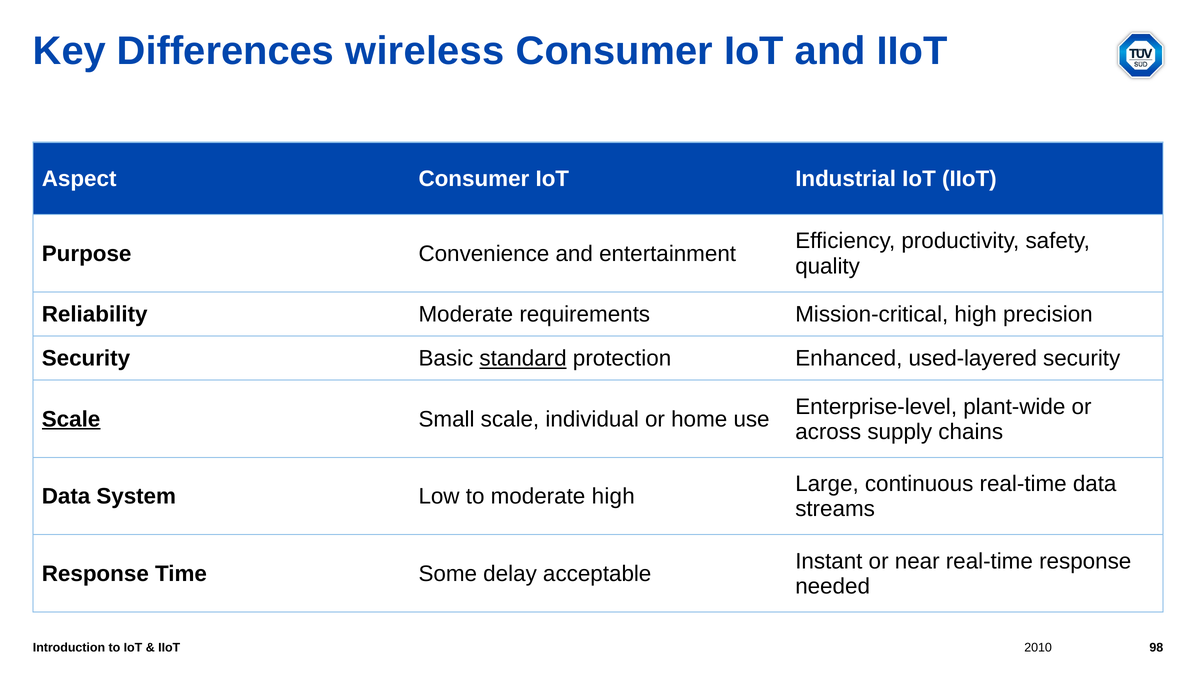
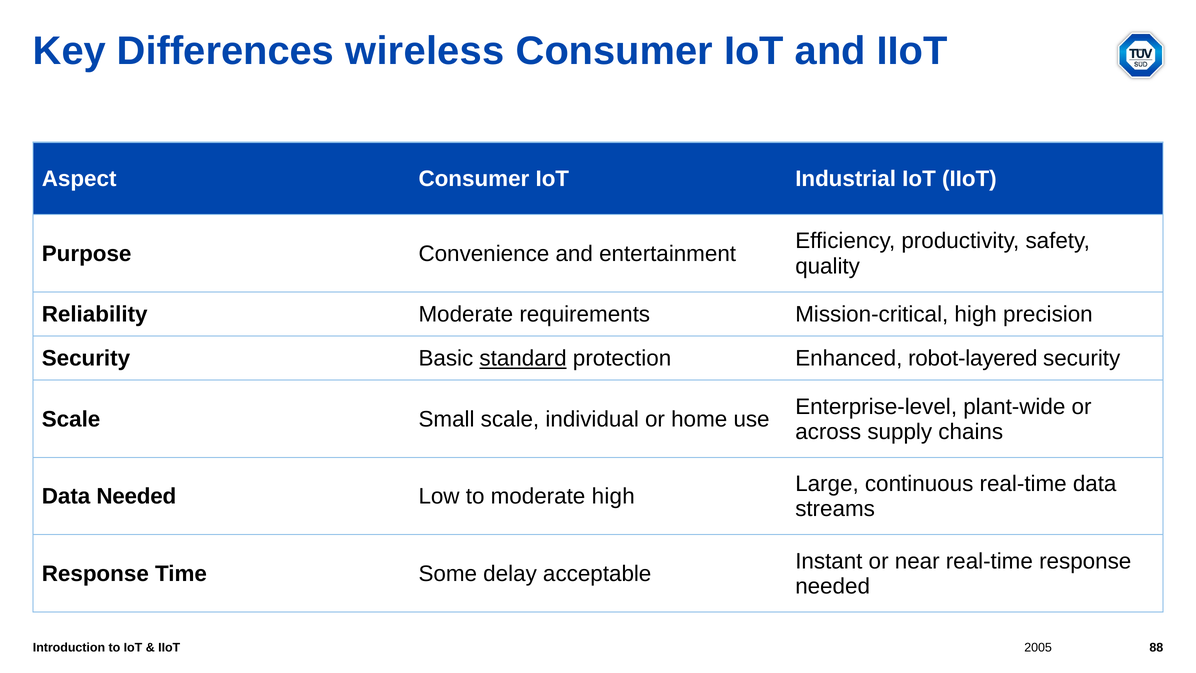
used-layered: used-layered -> robot-layered
Scale at (71, 419) underline: present -> none
Data System: System -> Needed
2010: 2010 -> 2005
98: 98 -> 88
